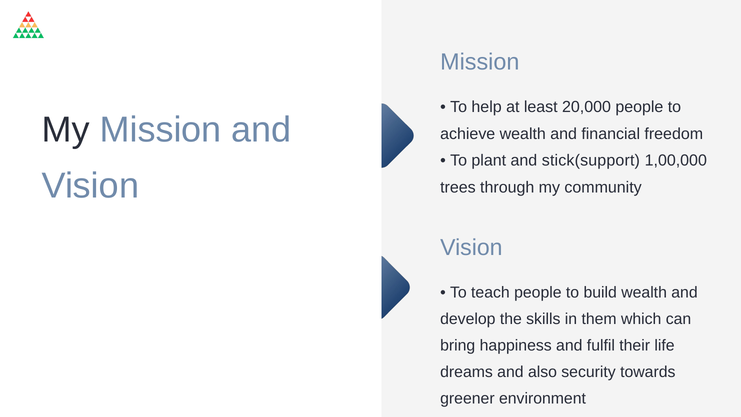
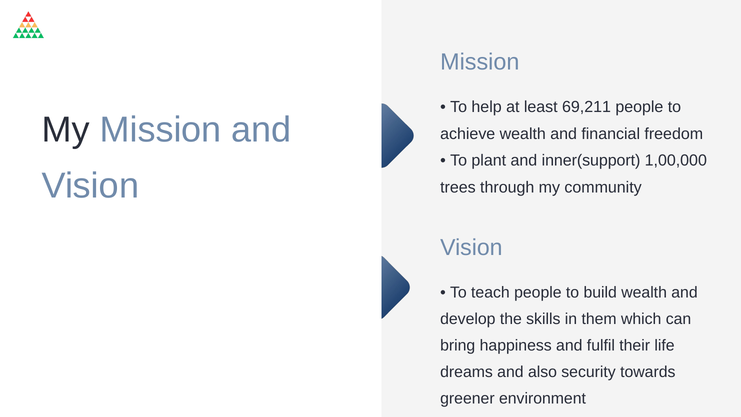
20,000: 20,000 -> 69,211
stick(support: stick(support -> inner(support
